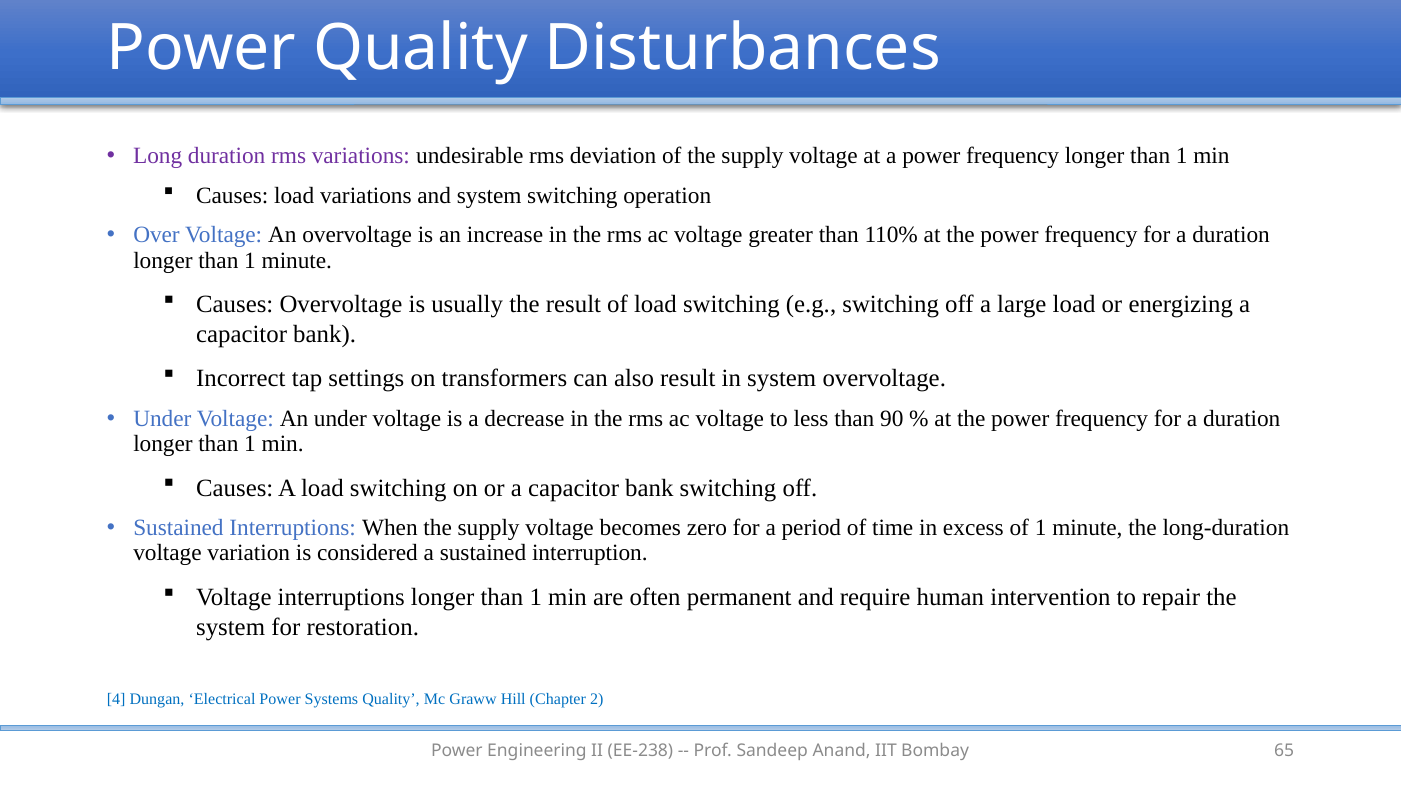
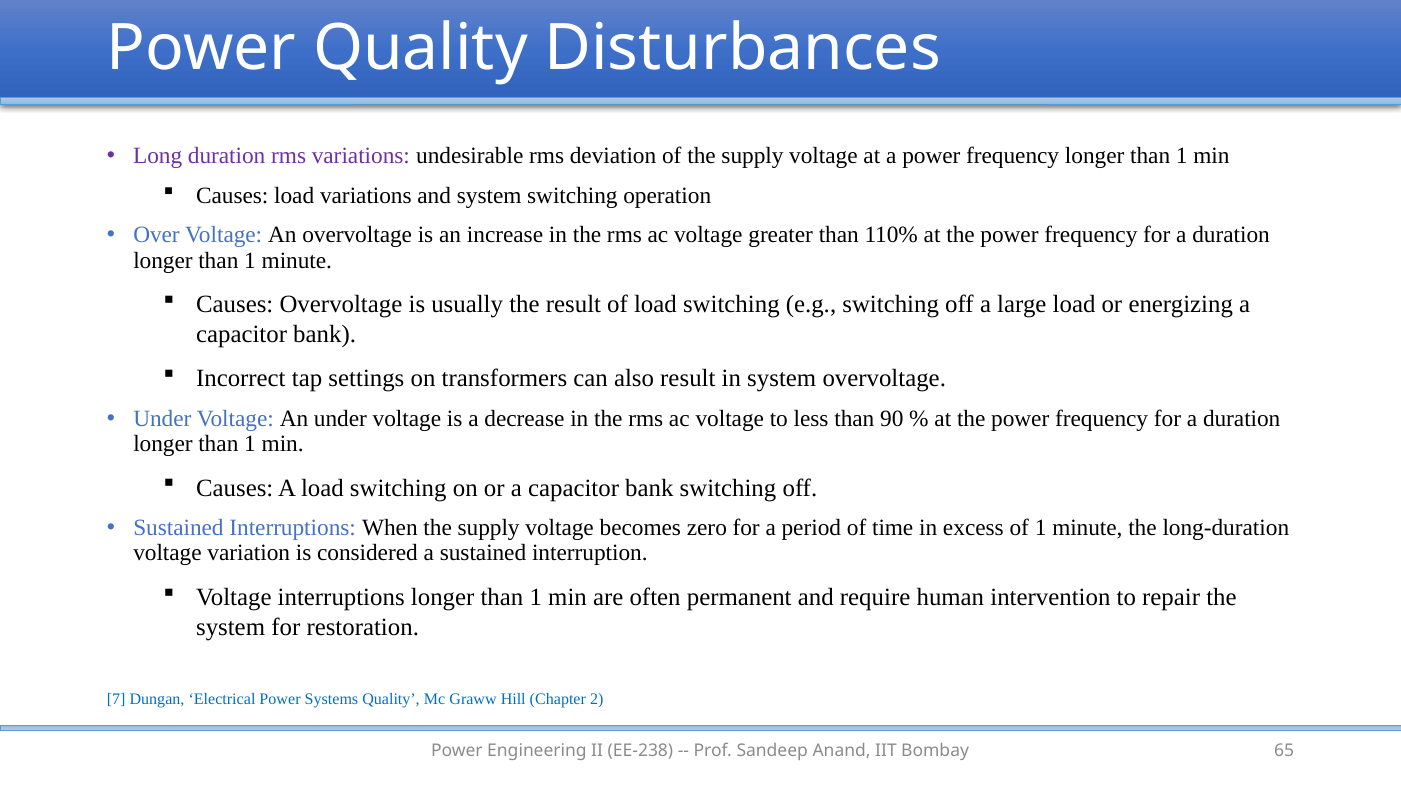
4: 4 -> 7
